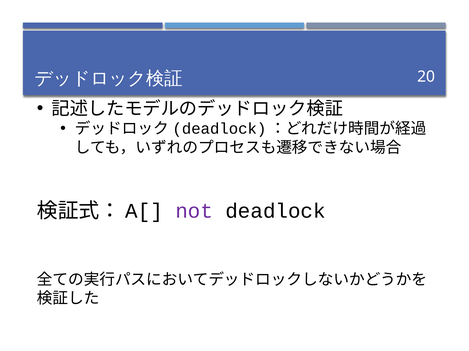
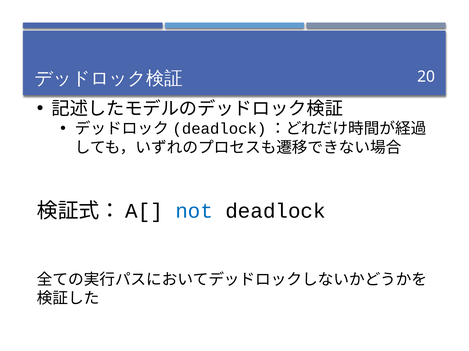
not colour: purple -> blue
